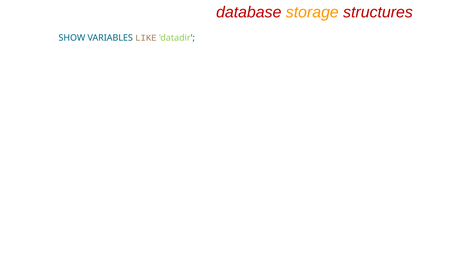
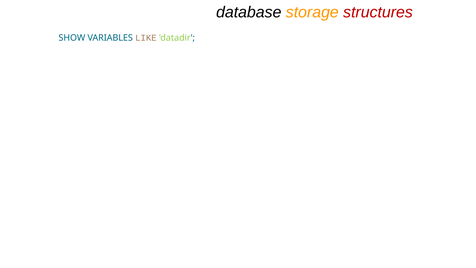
database colour: red -> black
